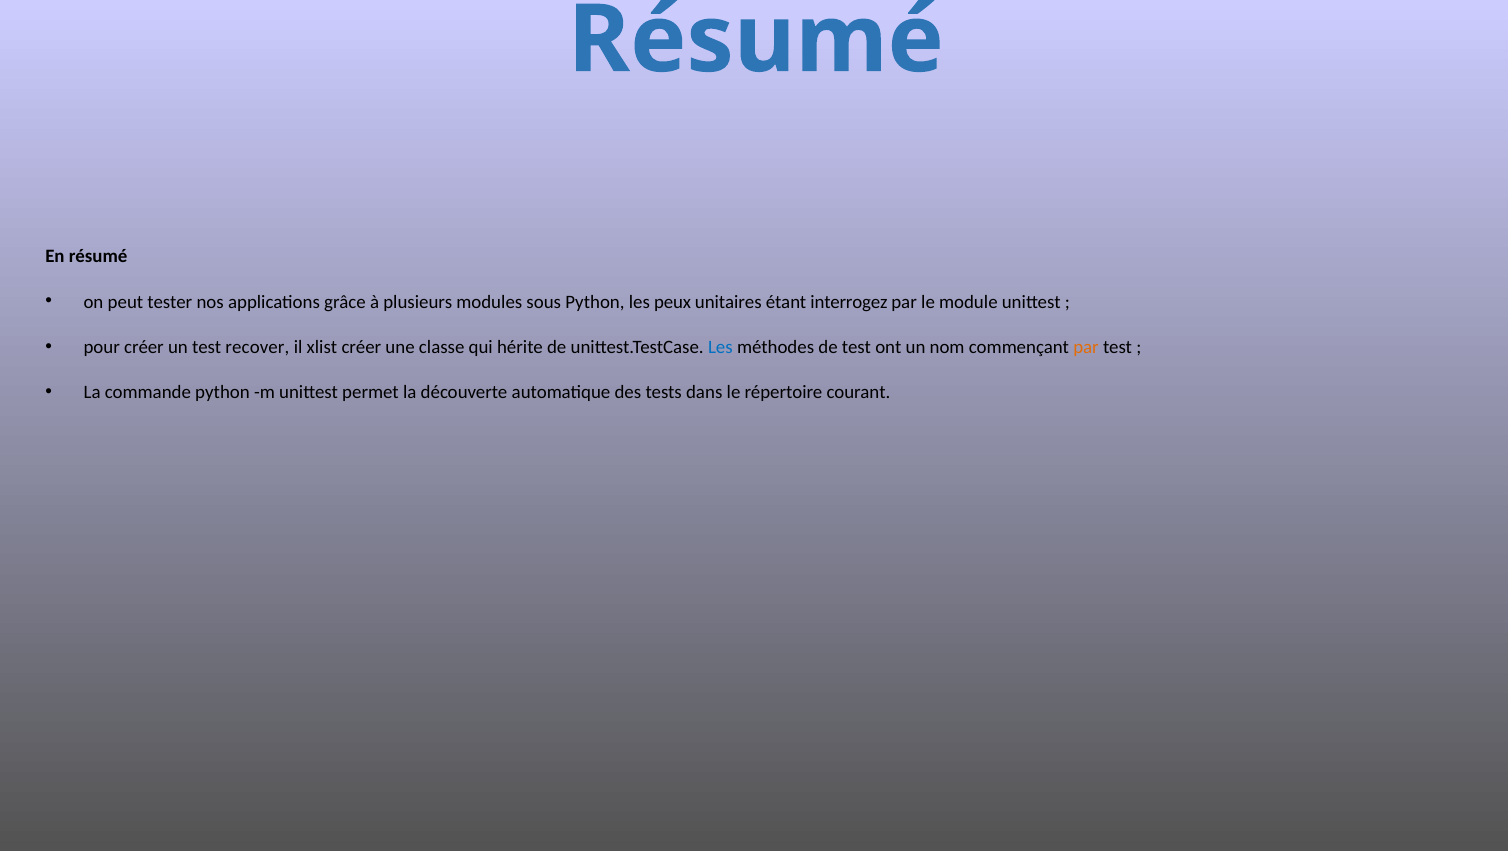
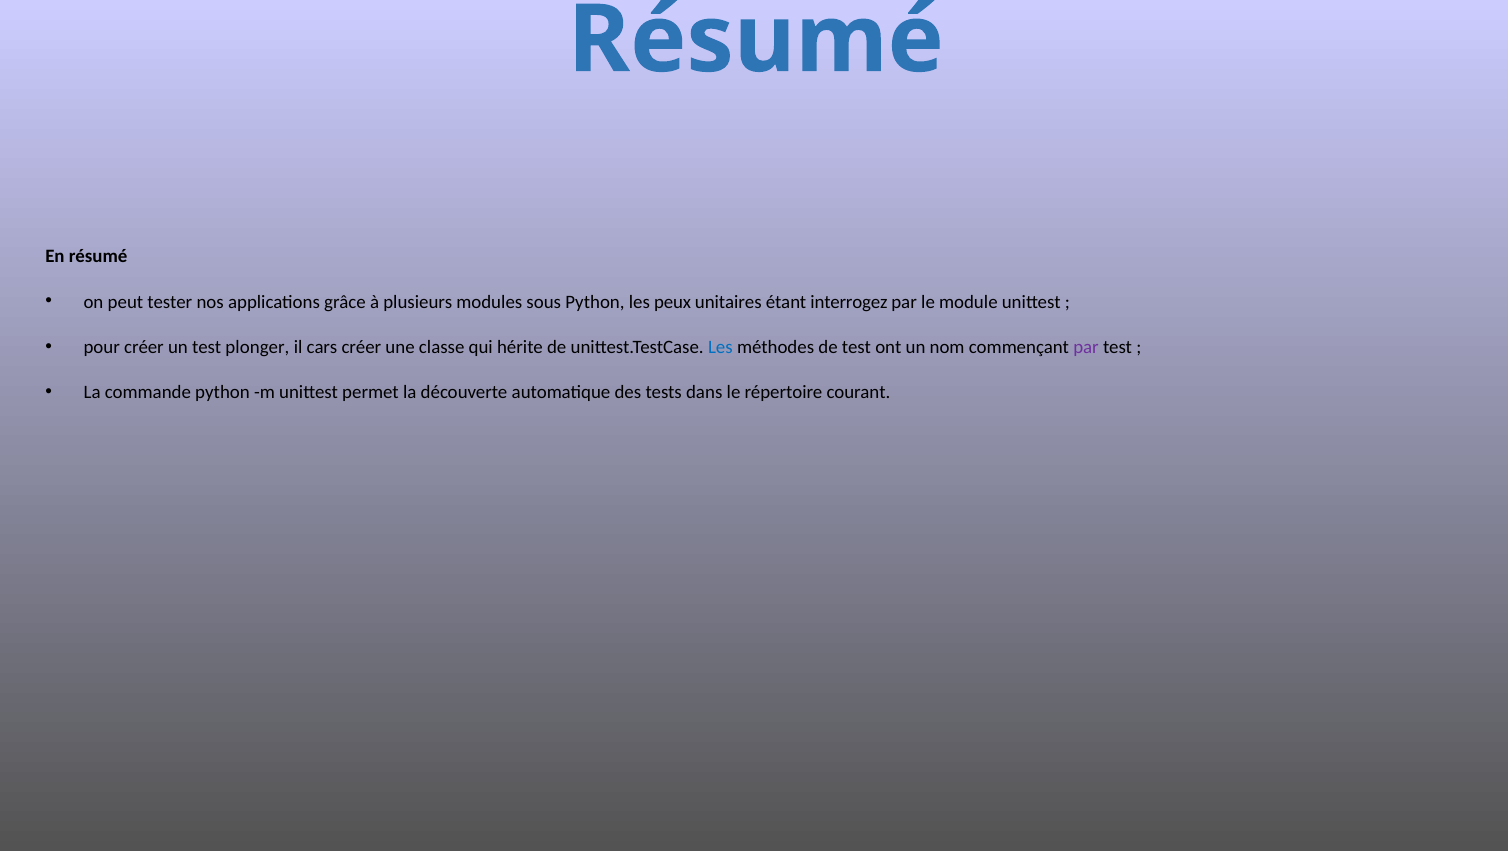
recover: recover -> plonger
xlist: xlist -> cars
par at (1086, 347) colour: orange -> purple
